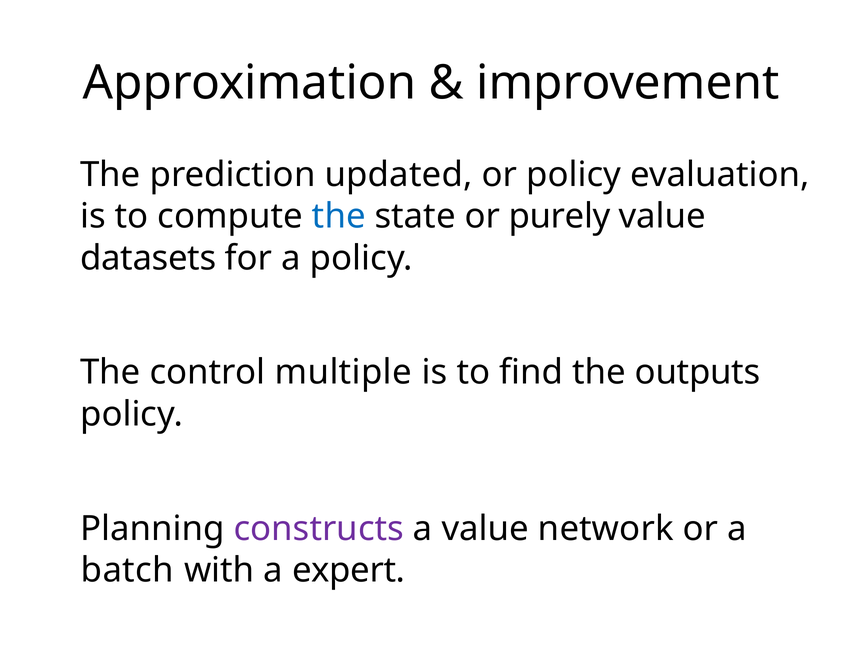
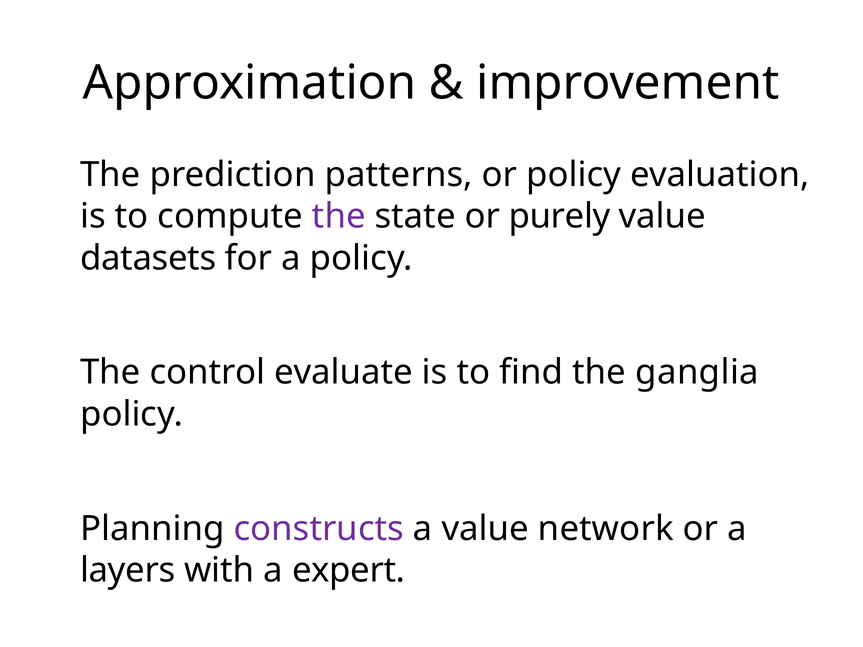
updated: updated -> patterns
the at (339, 217) colour: blue -> purple
multiple: multiple -> evaluate
outputs: outputs -> ganglia
batch: batch -> layers
